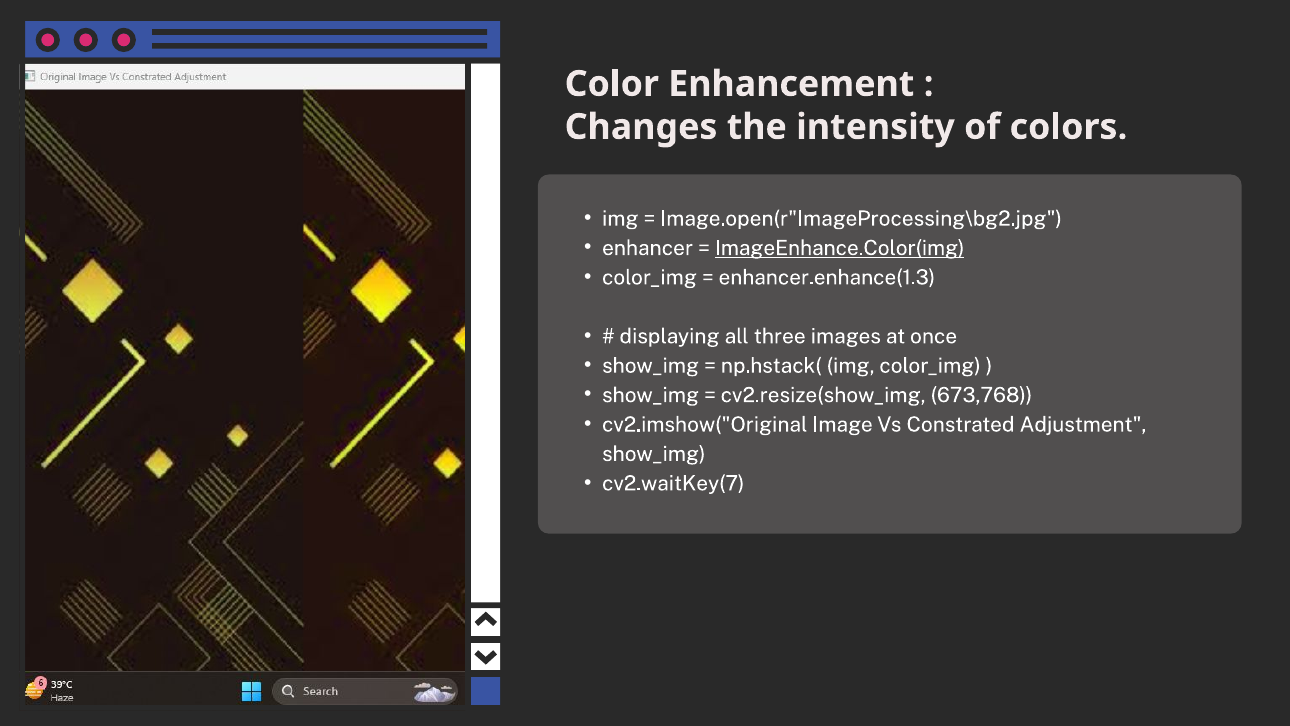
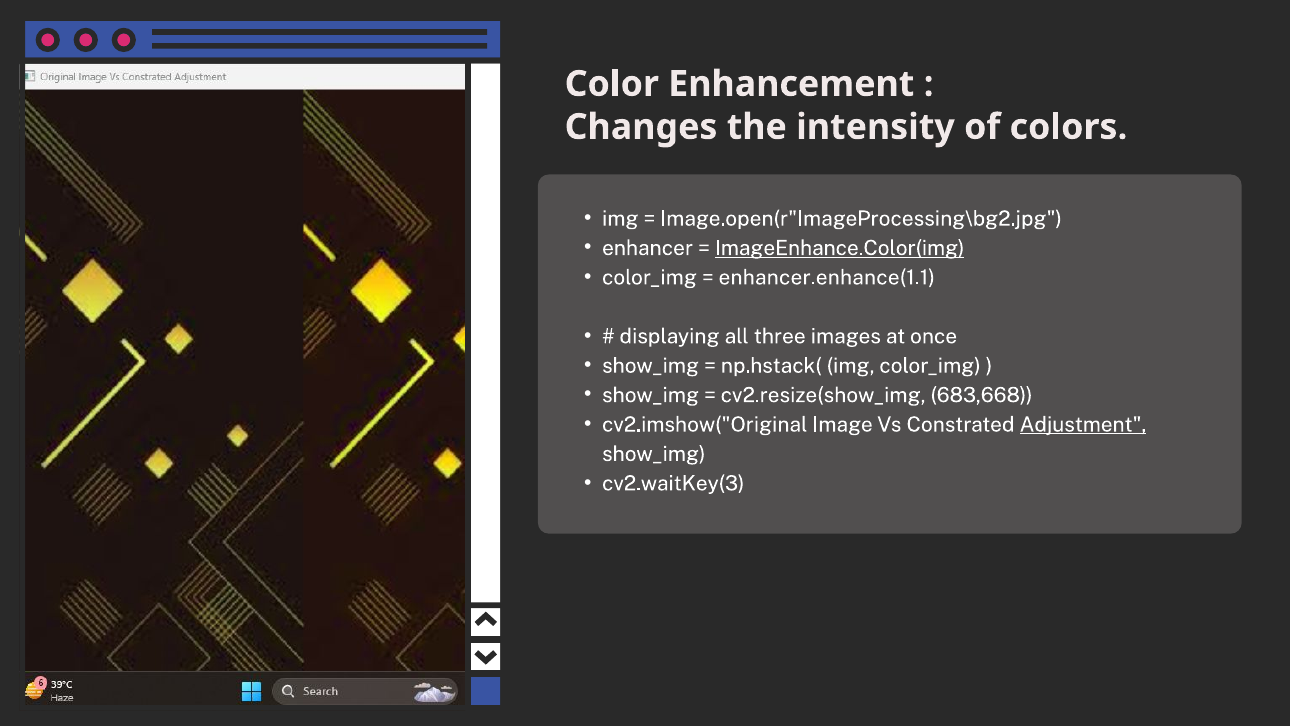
enhancer.enhance(1.3: enhancer.enhance(1.3 -> enhancer.enhance(1.1
673,768: 673,768 -> 683,668
Adjustment underline: none -> present
cv2.waitKey(7: cv2.waitKey(7 -> cv2.waitKey(3
